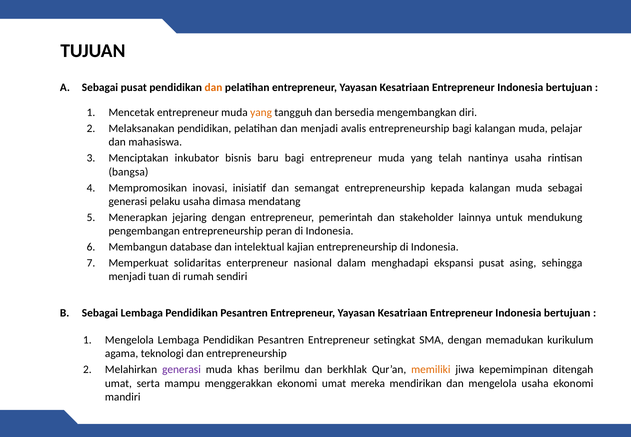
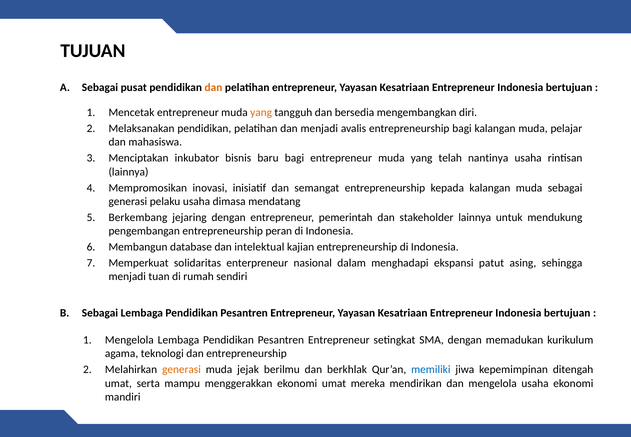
bangsa at (128, 172): bangsa -> lainnya
Menerapkan: Menerapkan -> Berkembang
ekspansi pusat: pusat -> patut
generasi at (182, 370) colour: purple -> orange
khas: khas -> jejak
memiliki colour: orange -> blue
